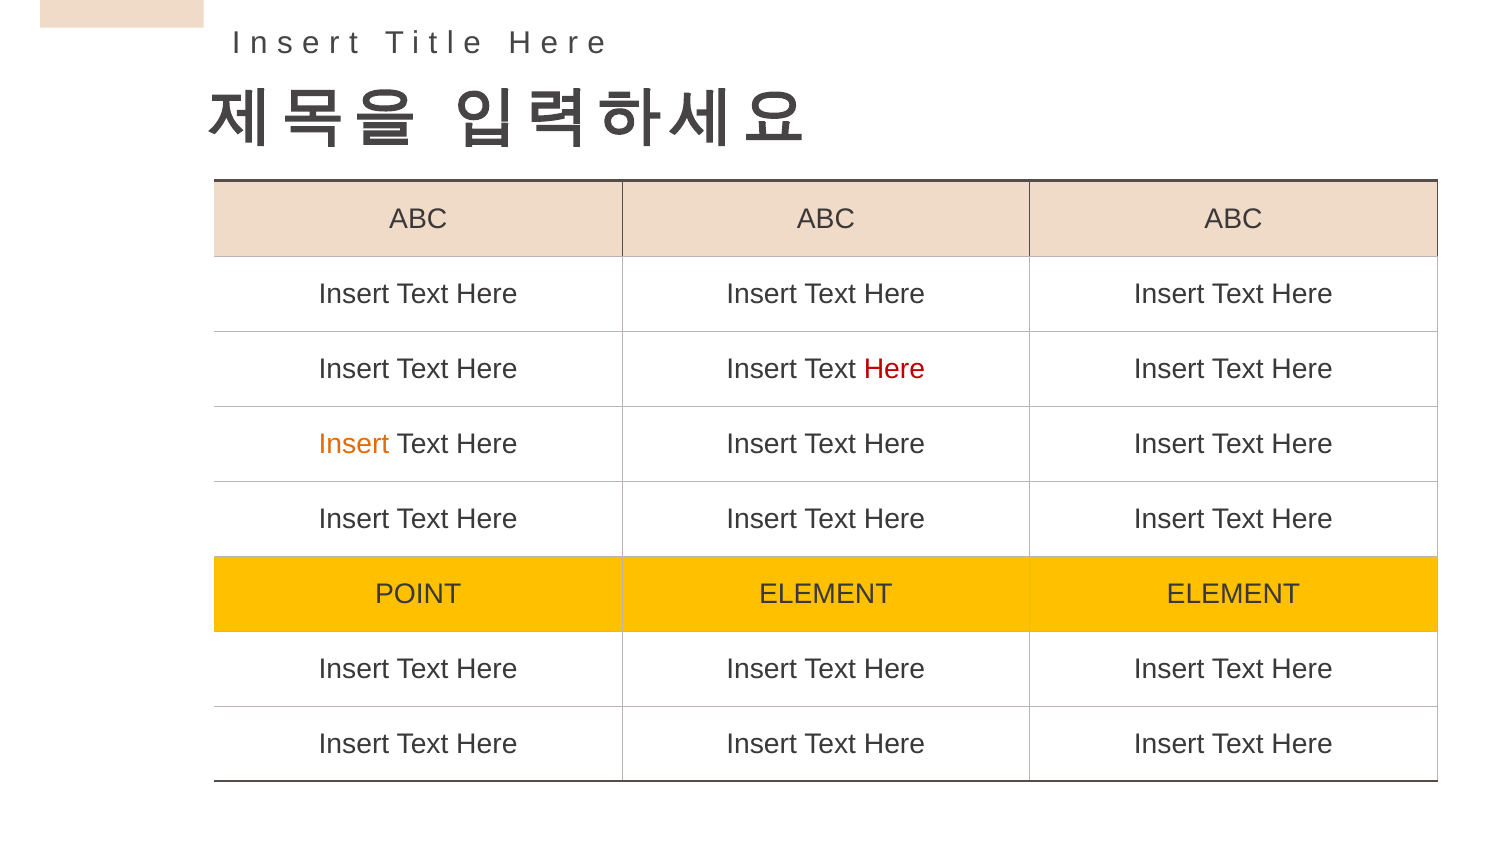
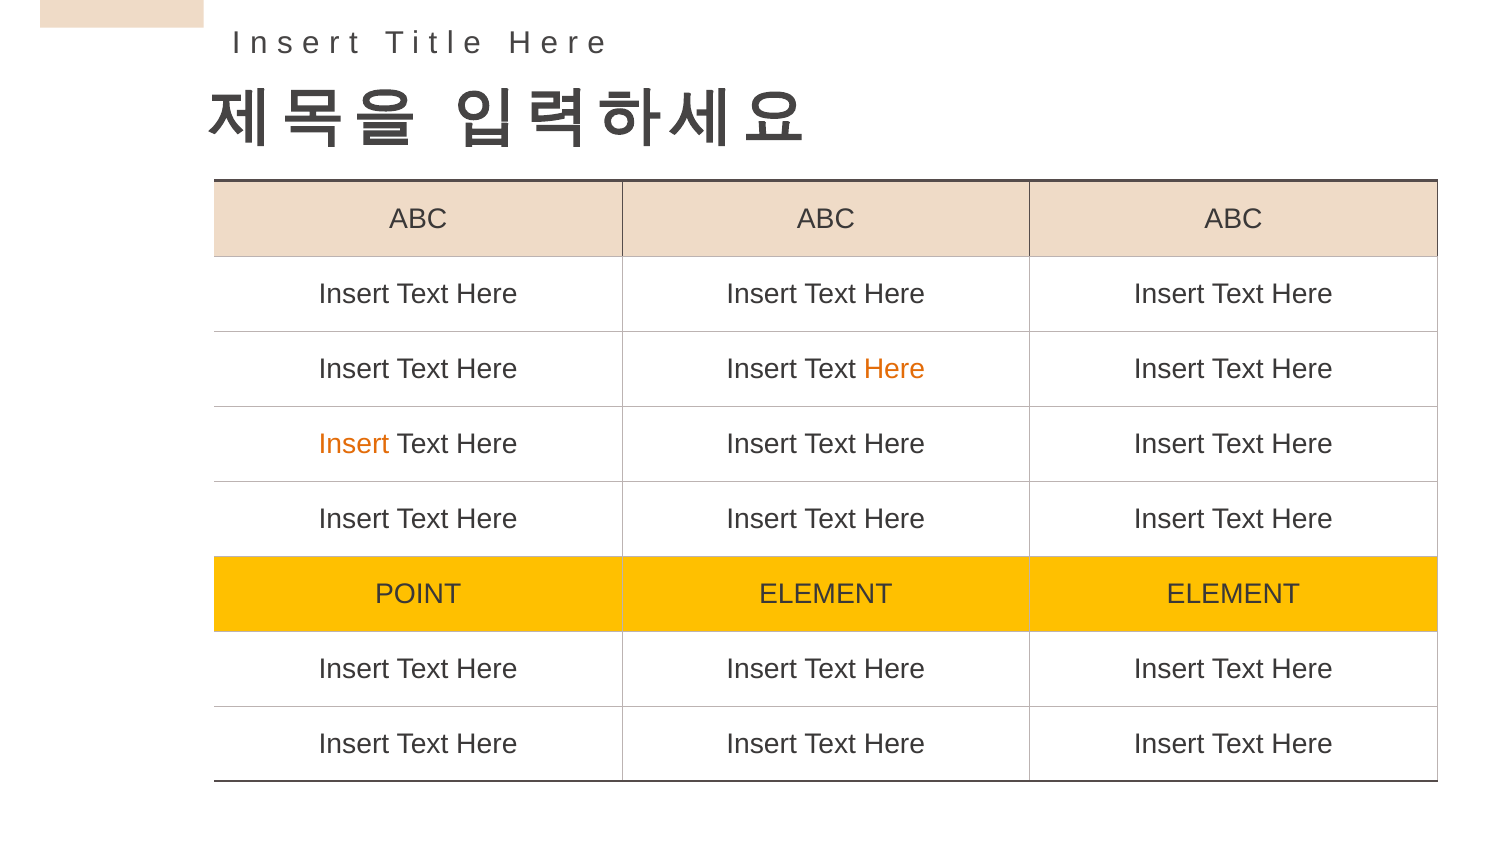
Here at (894, 369) colour: red -> orange
